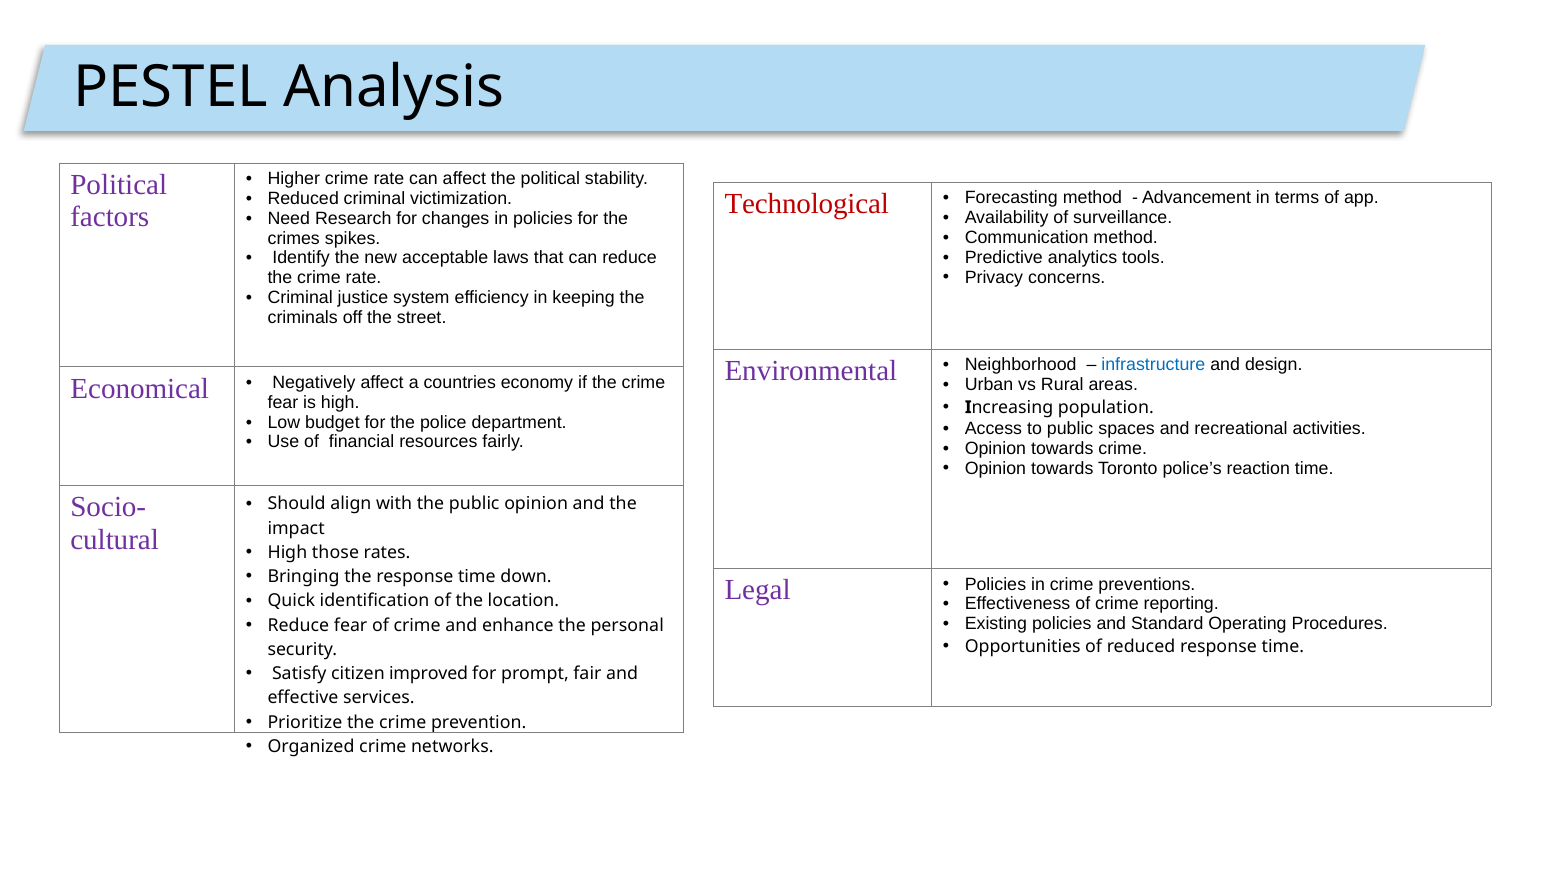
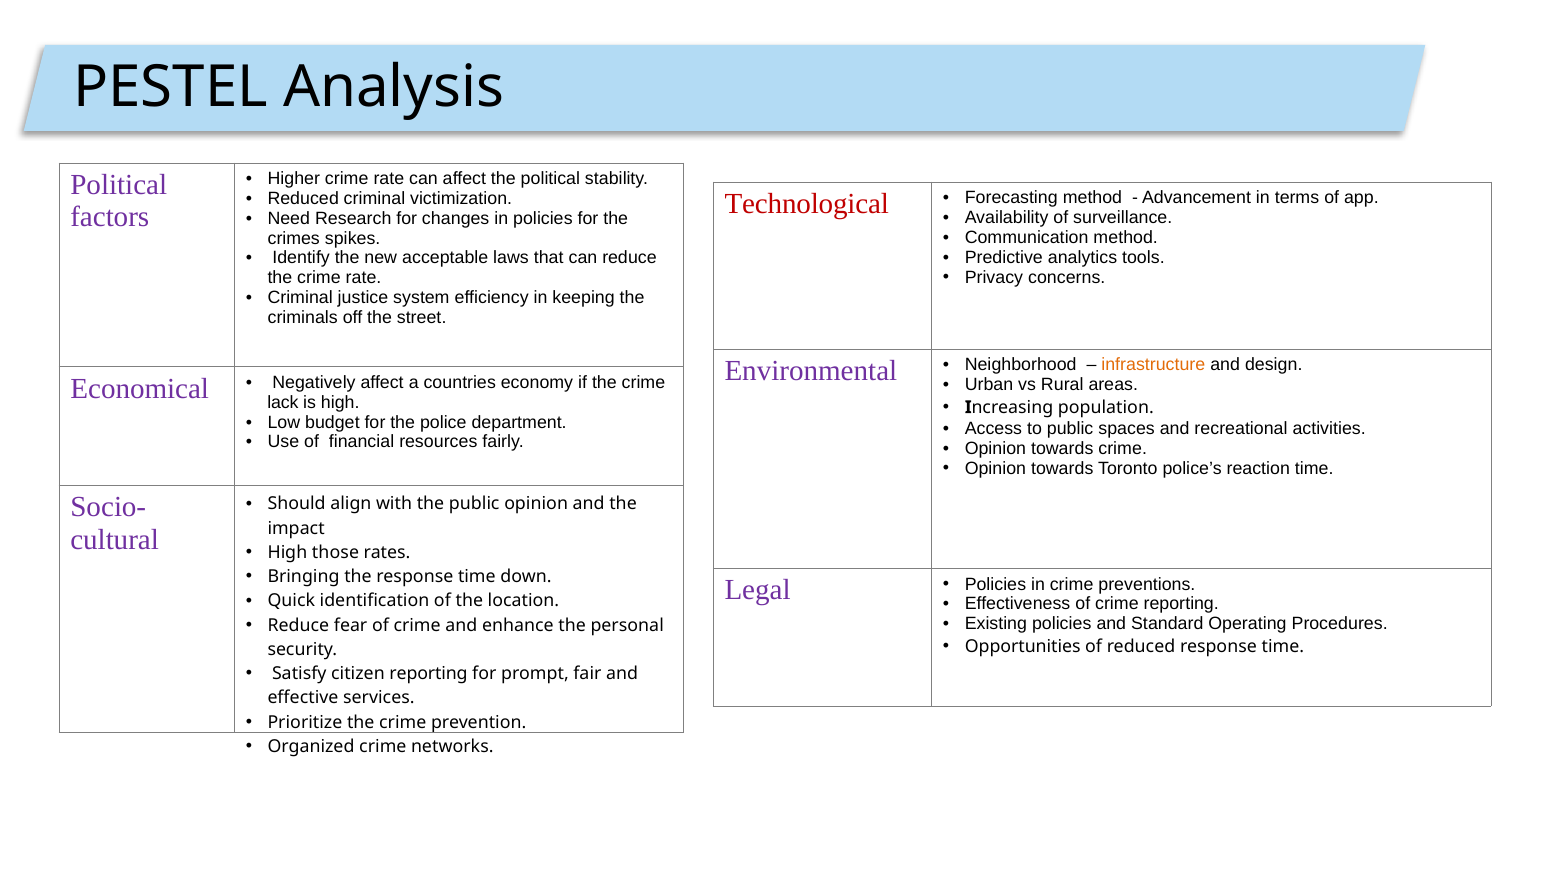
infrastructure colour: blue -> orange
fear at (283, 402): fear -> lack
citizen improved: improved -> reporting
